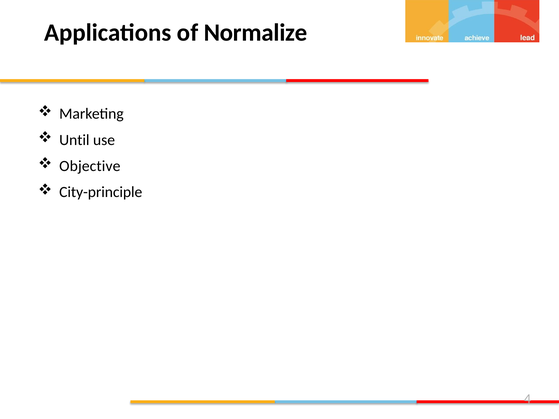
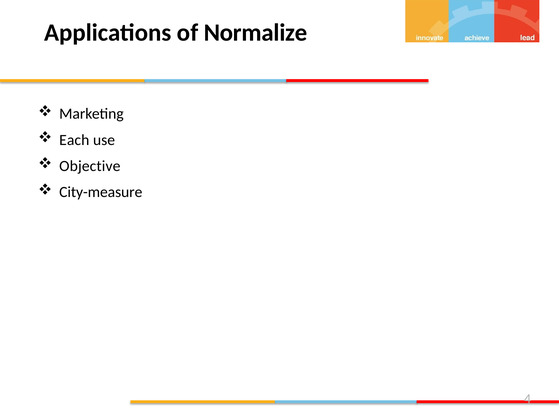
Until: Until -> Each
City-principle: City-principle -> City-measure
